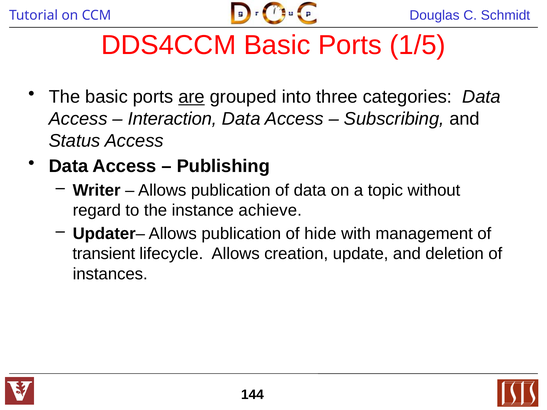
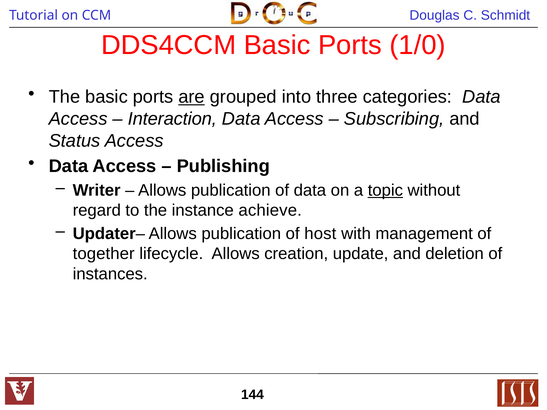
1/5: 1/5 -> 1/0
topic underline: none -> present
hide: hide -> host
transient: transient -> together
